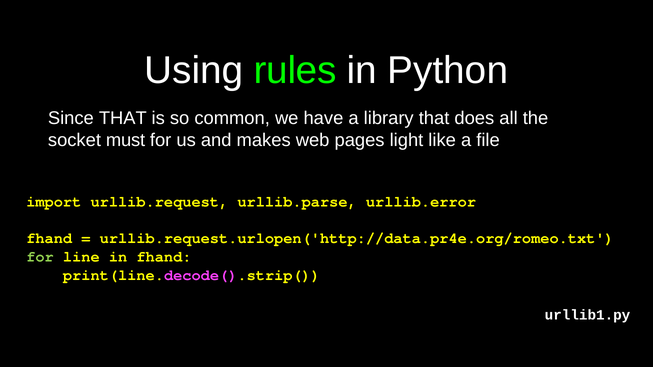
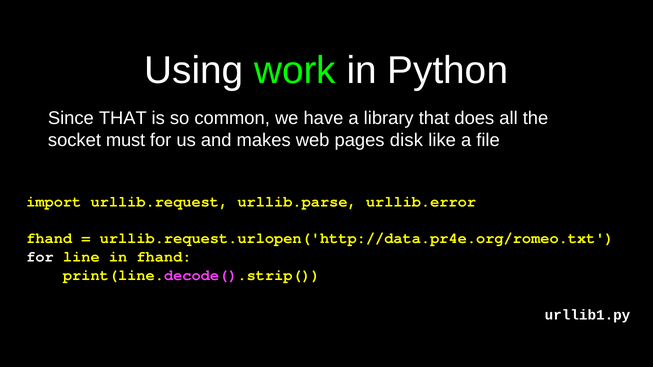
rules: rules -> work
light: light -> disk
for at (40, 257) colour: light green -> white
